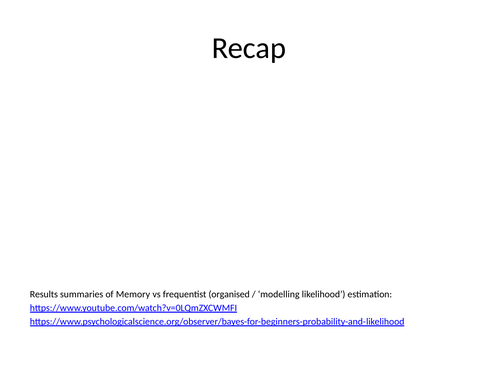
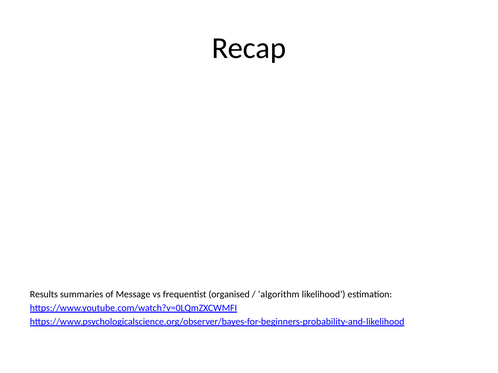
Memory: Memory -> Message
modelling: modelling -> algorithm
